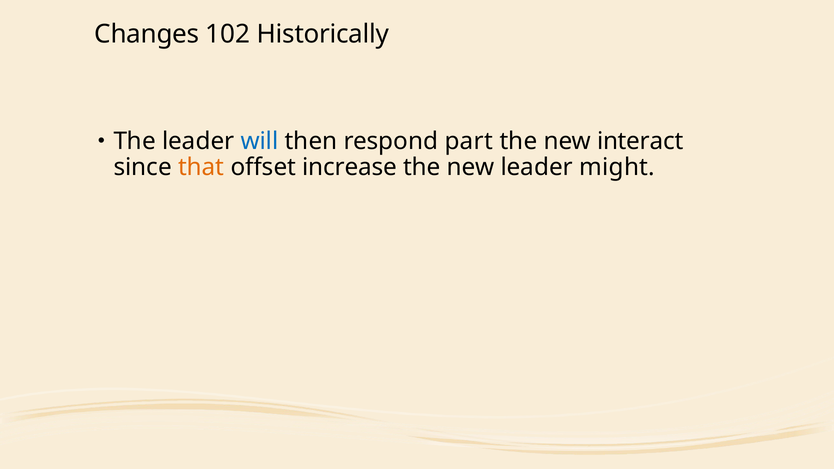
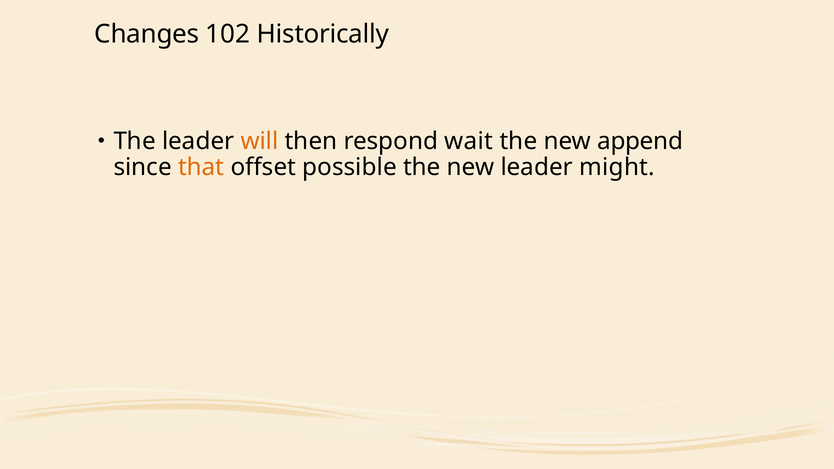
will colour: blue -> orange
part: part -> wait
interact: interact -> append
increase: increase -> possible
